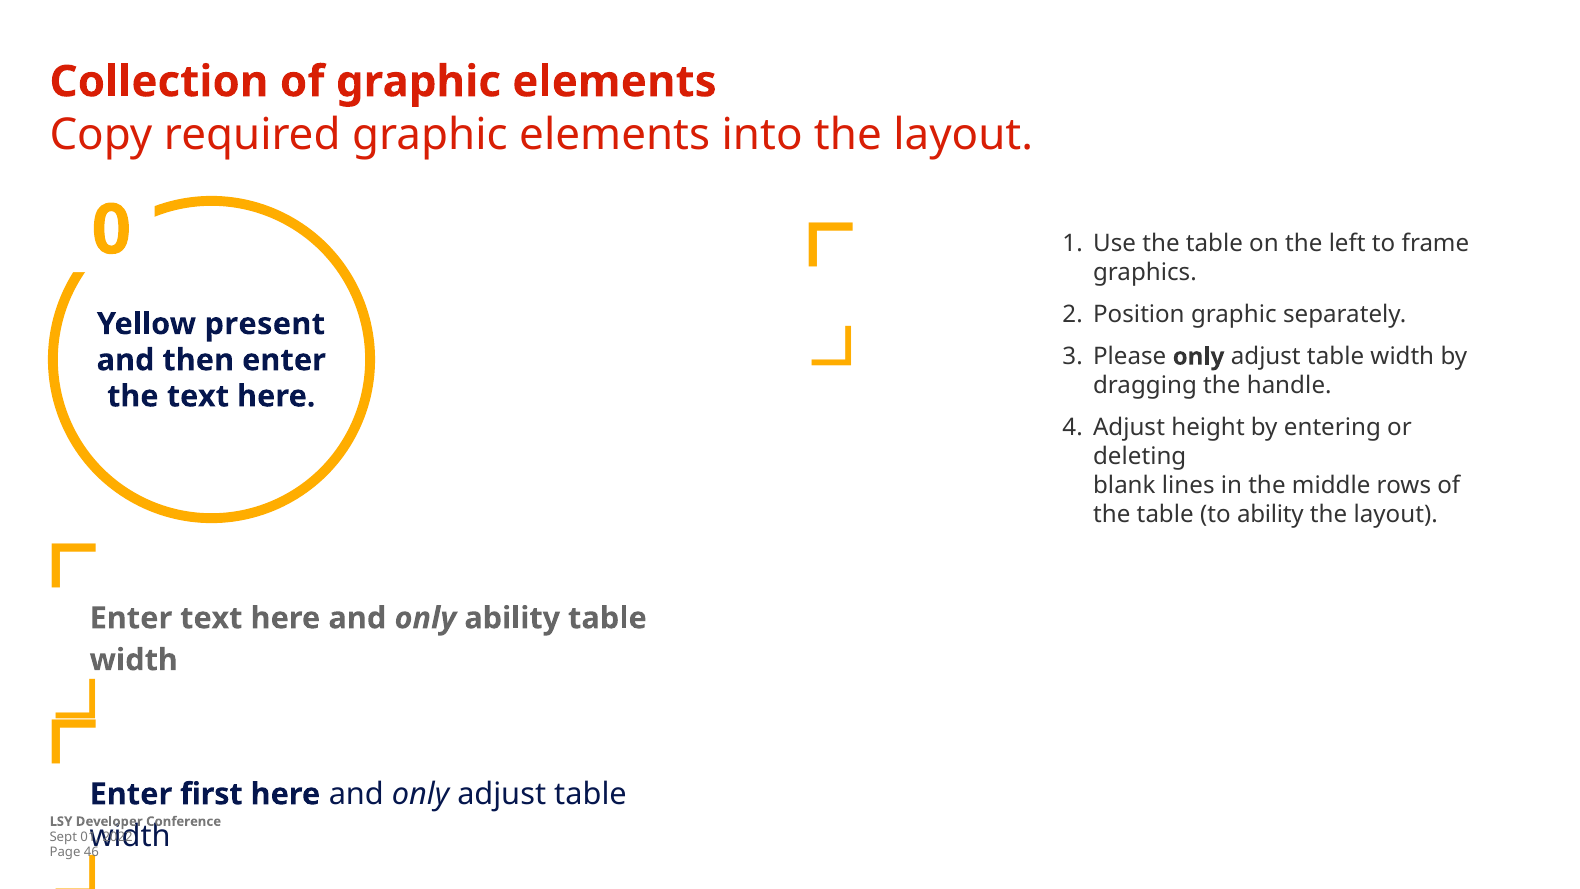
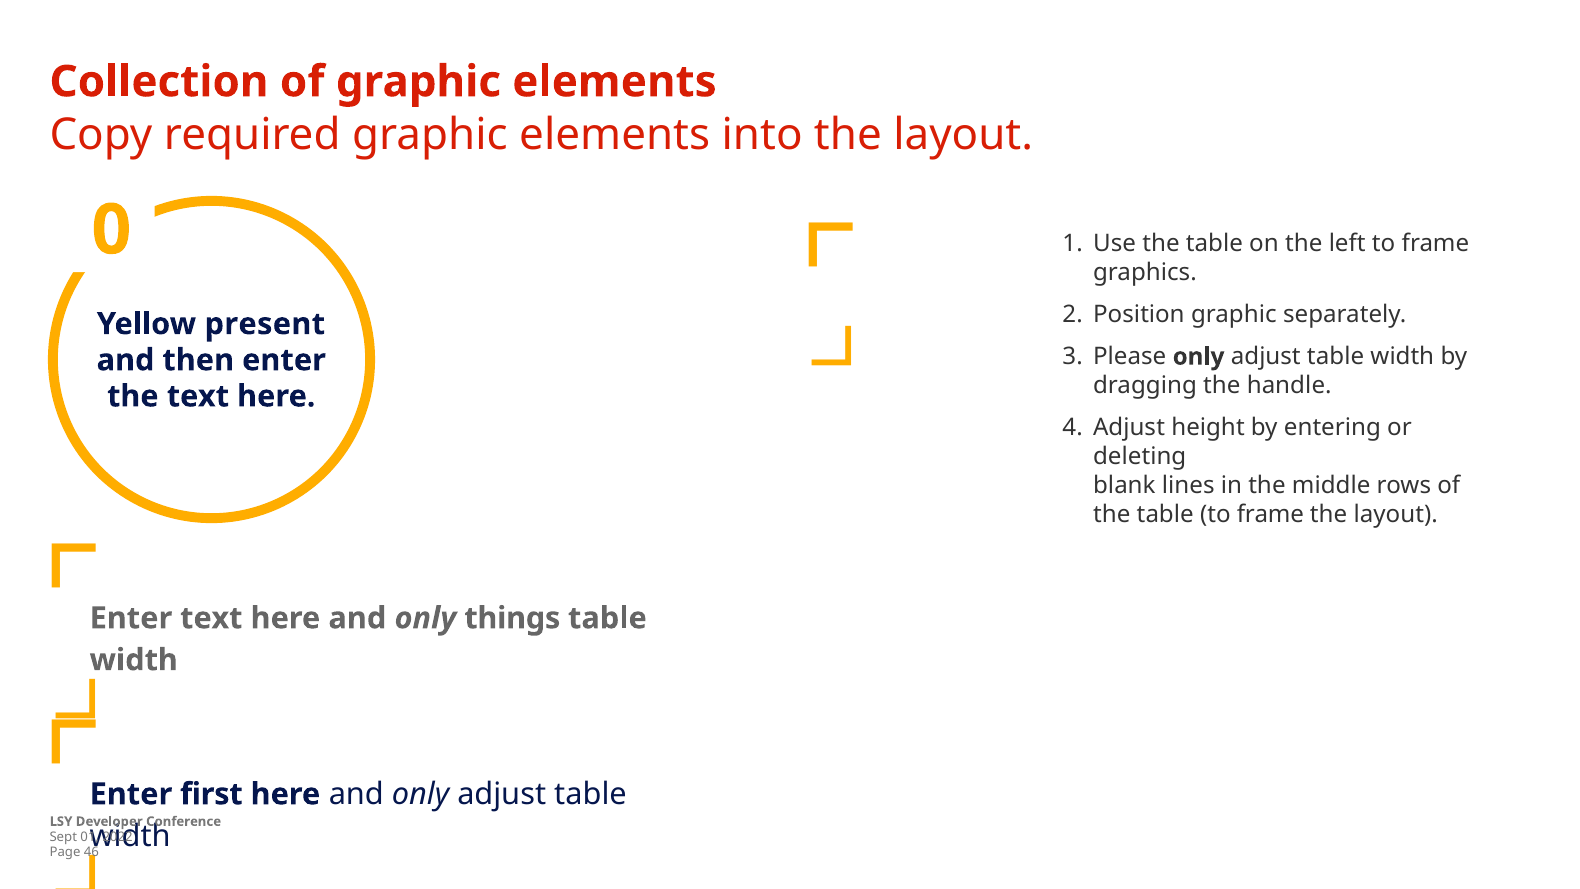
table to ability: ability -> frame
only ability: ability -> things
